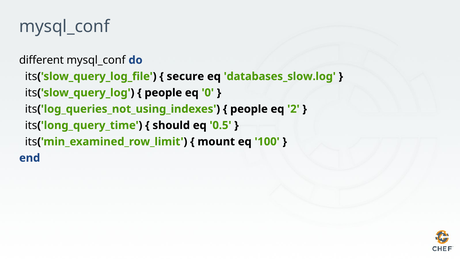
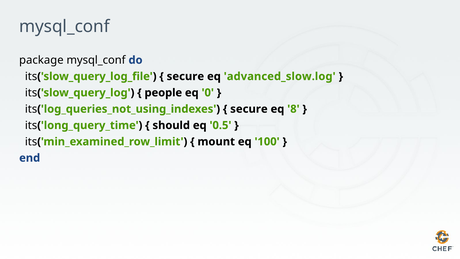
different: different -> package
databases_slow.log: databases_slow.log -> advanced_slow.log
people at (249, 109): people -> secure
2: 2 -> 8
